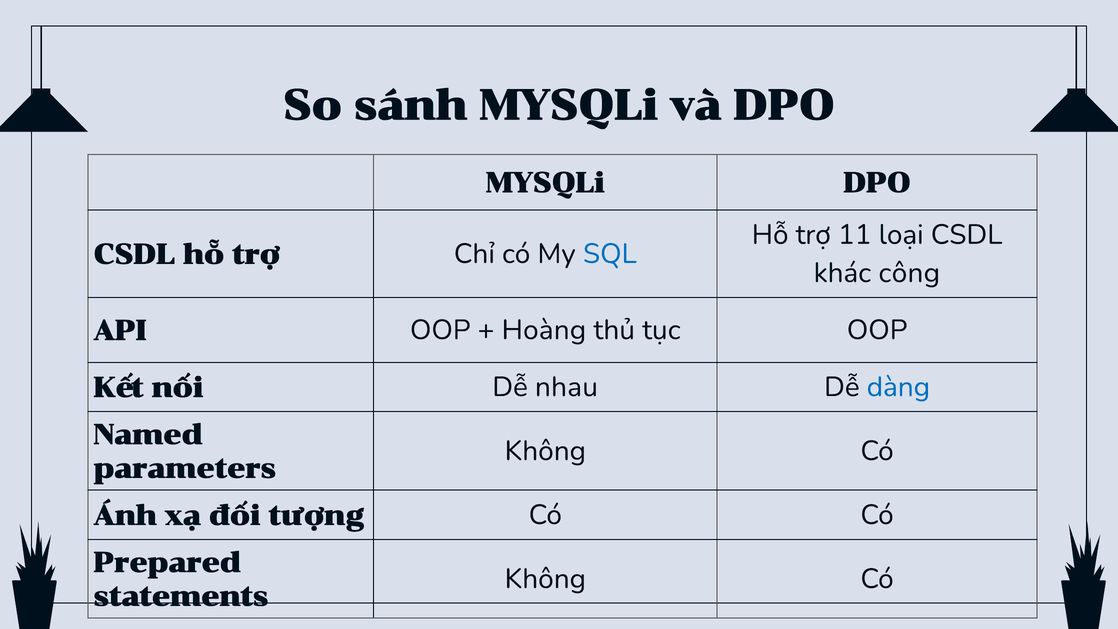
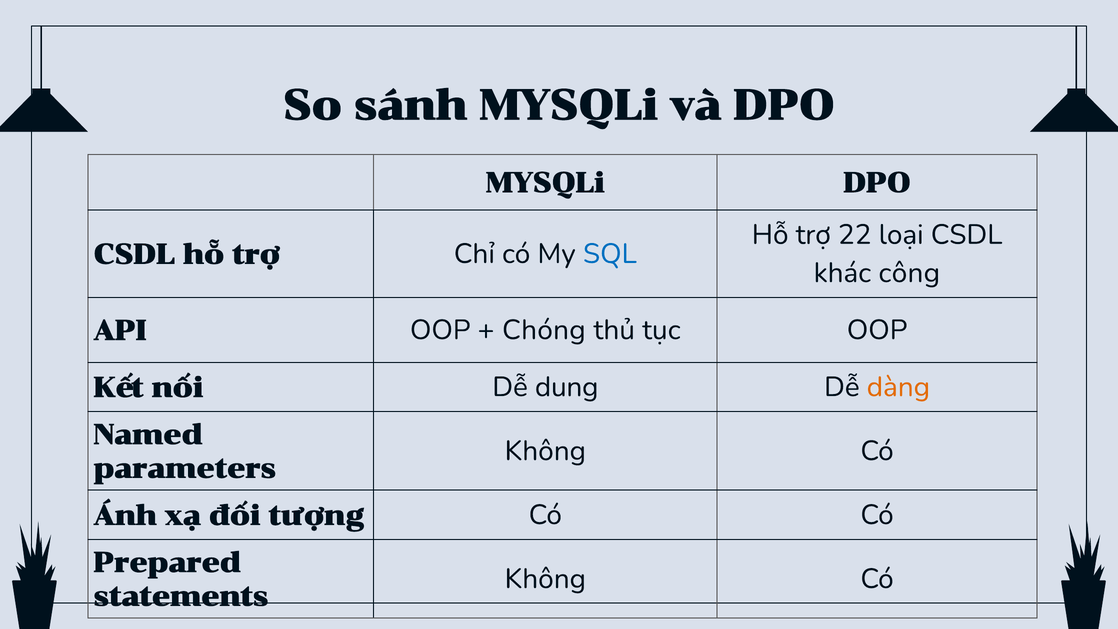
11: 11 -> 22
Hoàng: Hoàng -> Chóng
nhau: nhau -> dung
dàng colour: blue -> orange
